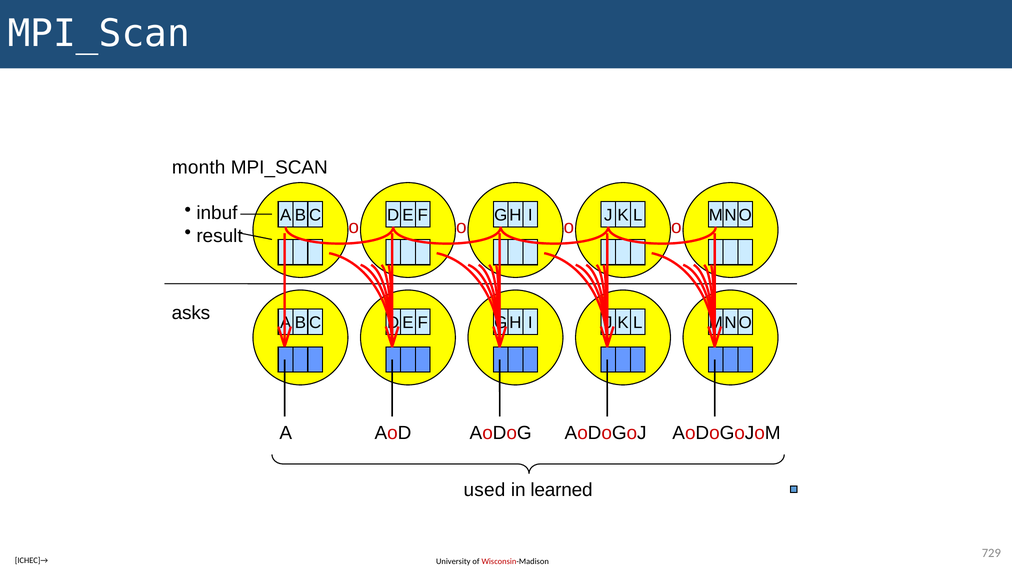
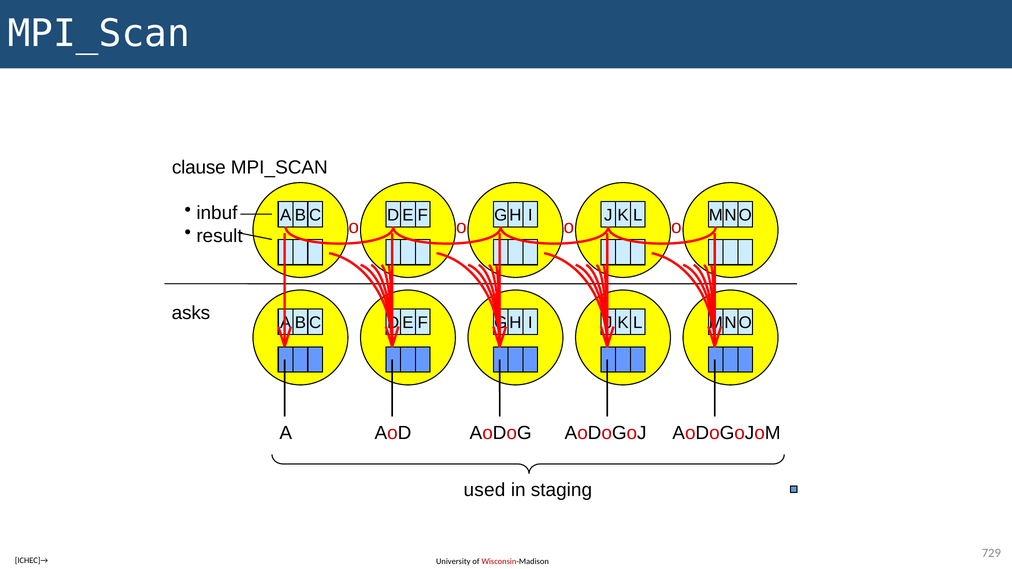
month: month -> clause
learned: learned -> staging
